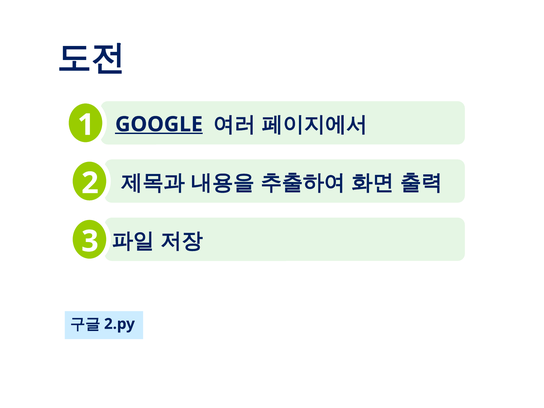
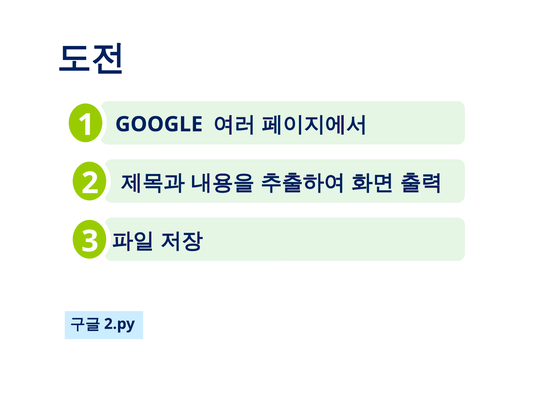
GOOGLE underline: present -> none
